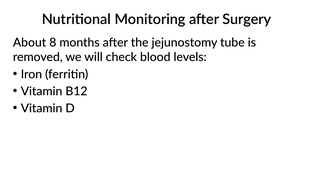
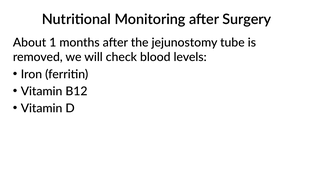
8: 8 -> 1
